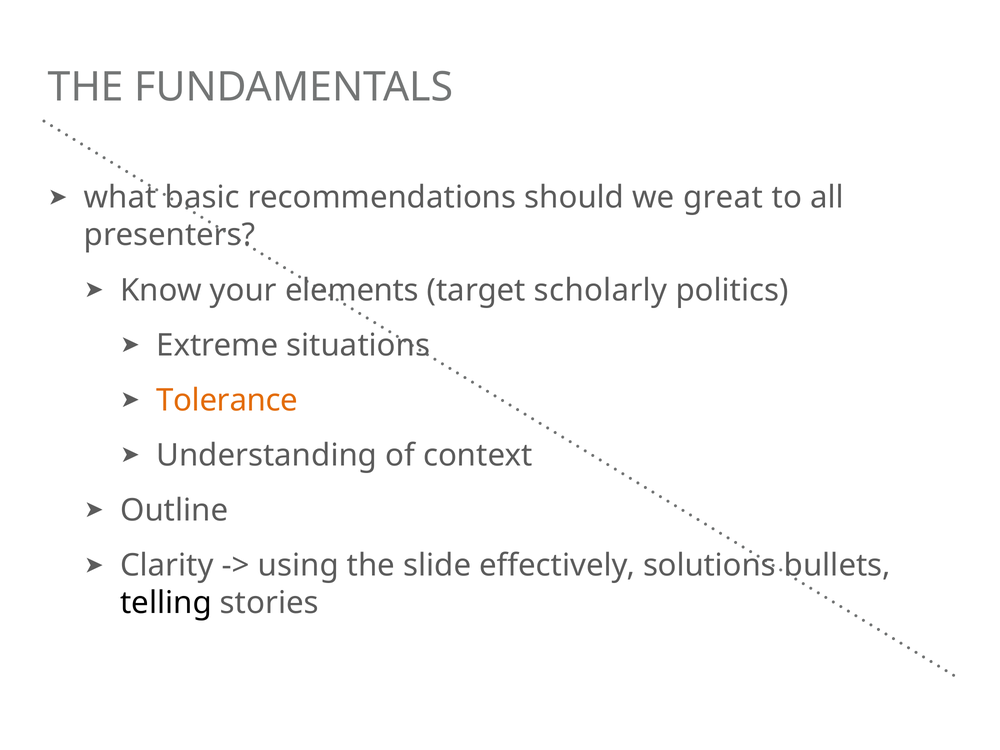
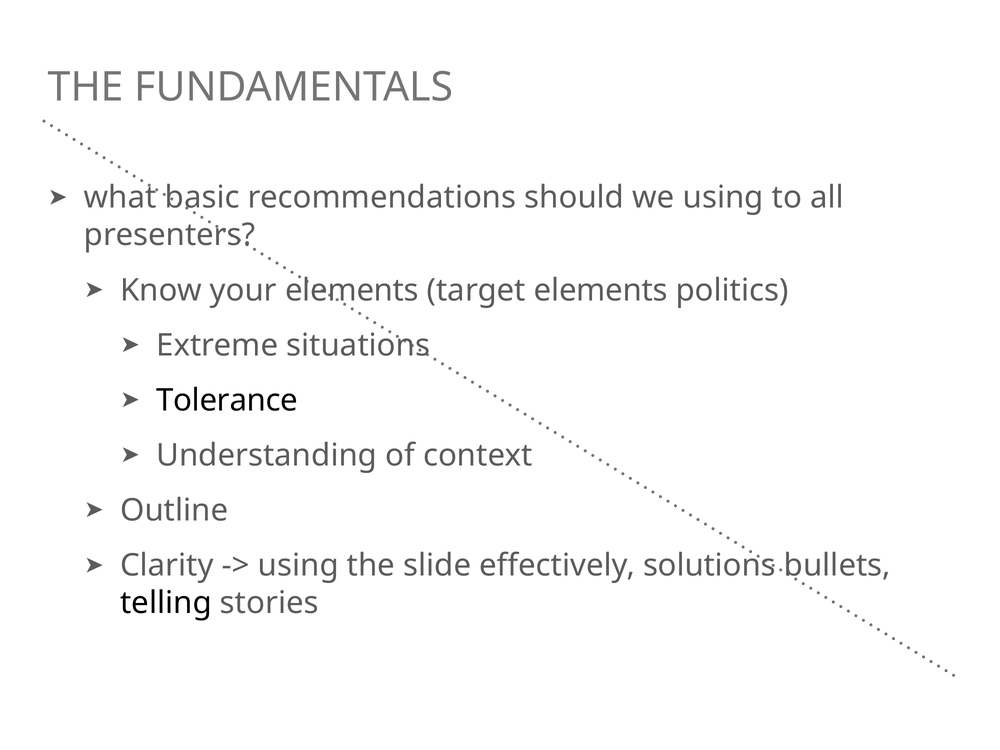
we great: great -> using
target scholarly: scholarly -> elements
Tolerance colour: orange -> black
